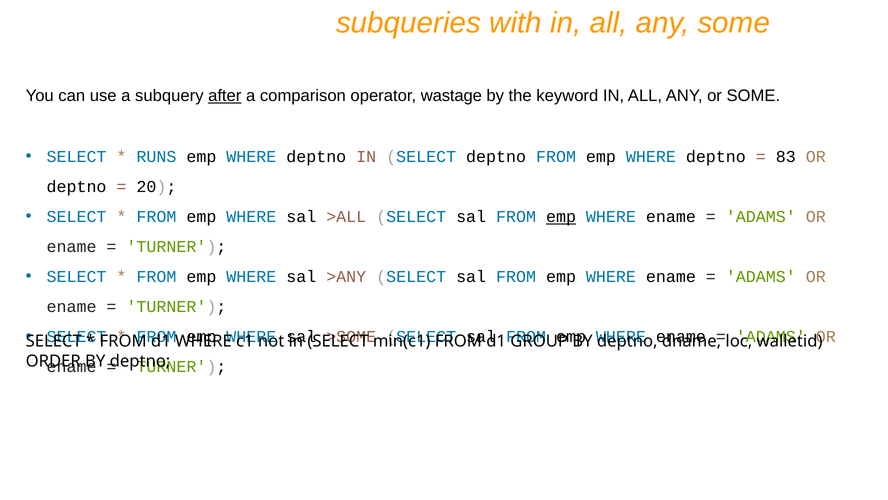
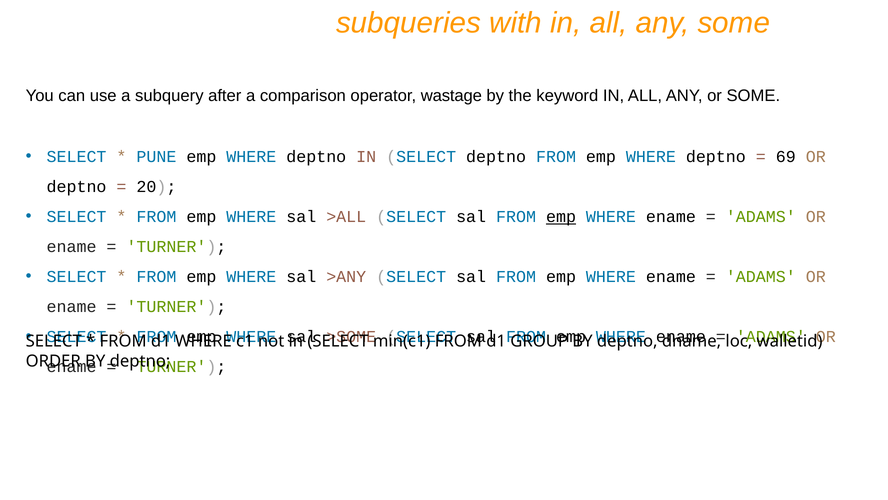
after underline: present -> none
RUNS: RUNS -> PUNE
83: 83 -> 69
